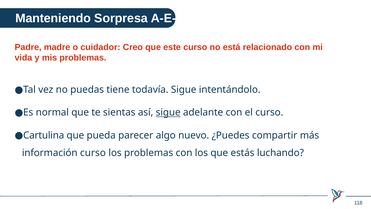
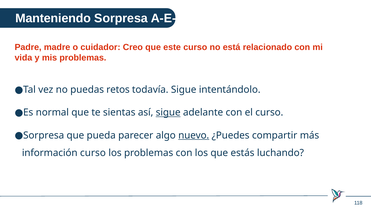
tiene: tiene -> retos
Cartulina at (44, 135): Cartulina -> Sorpresa
nuevo underline: none -> present
